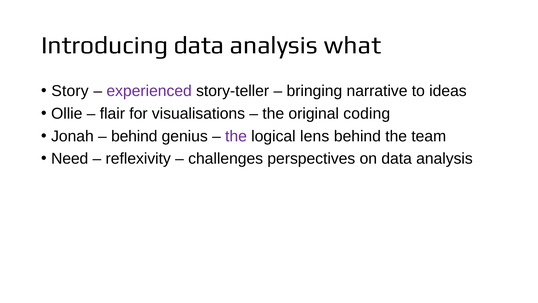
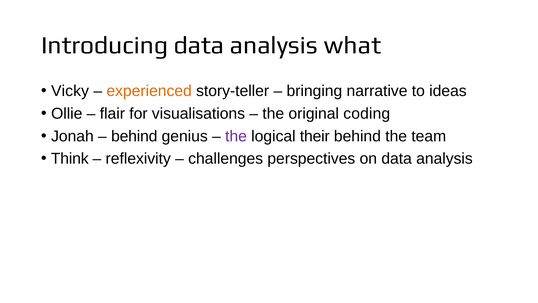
Story: Story -> Vicky
experienced colour: purple -> orange
lens: lens -> their
Need: Need -> Think
